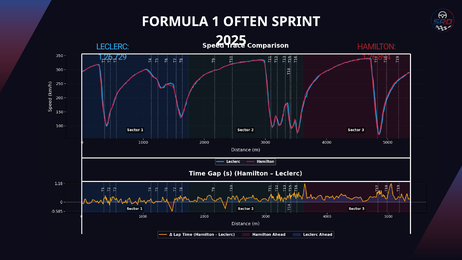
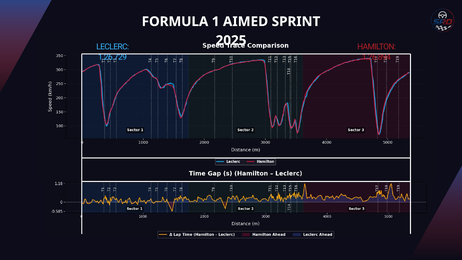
OFTEN: OFTEN -> AIMED
